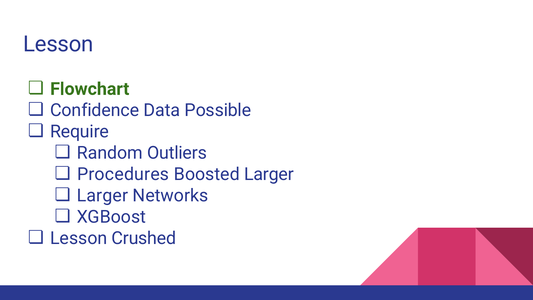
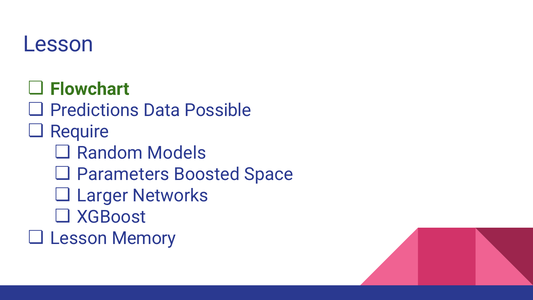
Confidence: Confidence -> Predictions
Outliers: Outliers -> Models
Procedures: Procedures -> Parameters
Boosted Larger: Larger -> Space
Crushed: Crushed -> Memory
